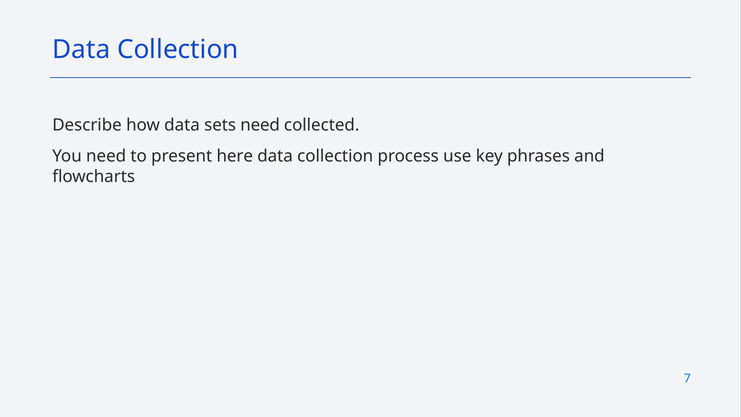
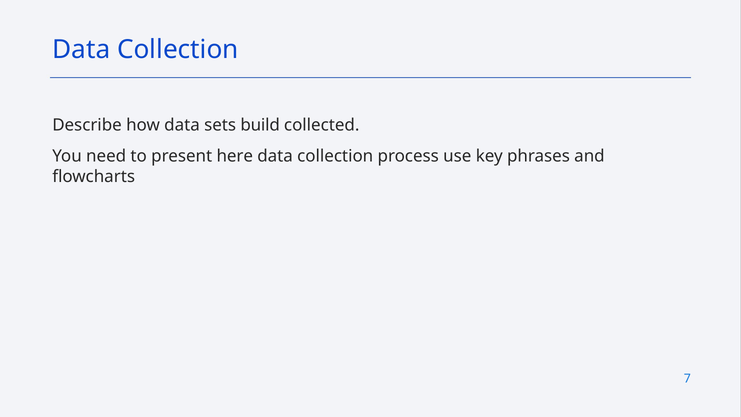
sets need: need -> build
